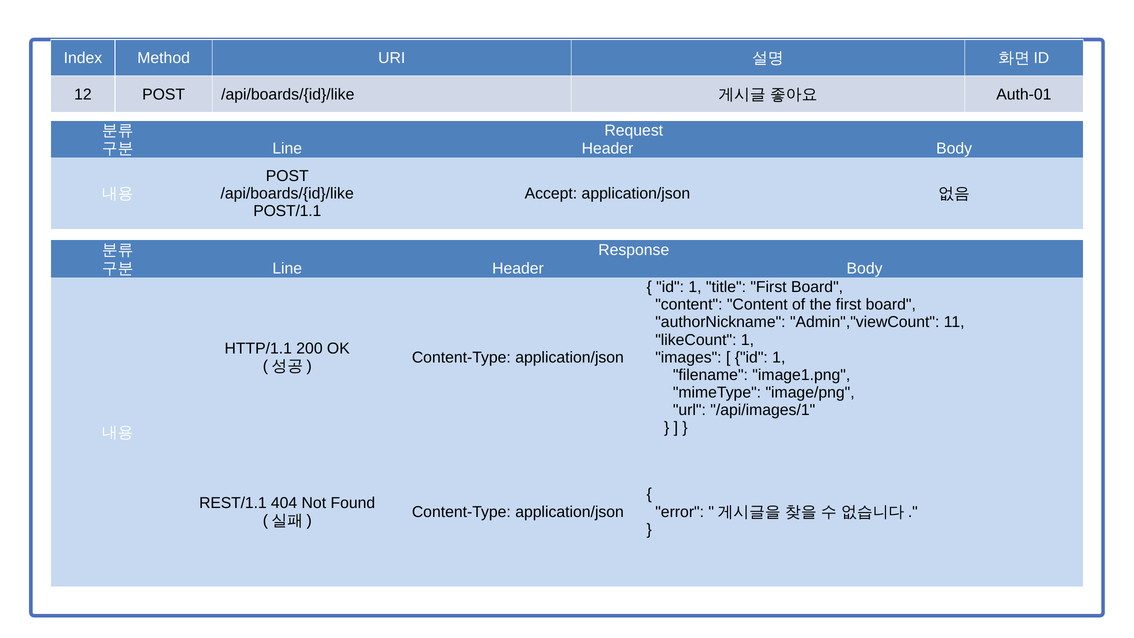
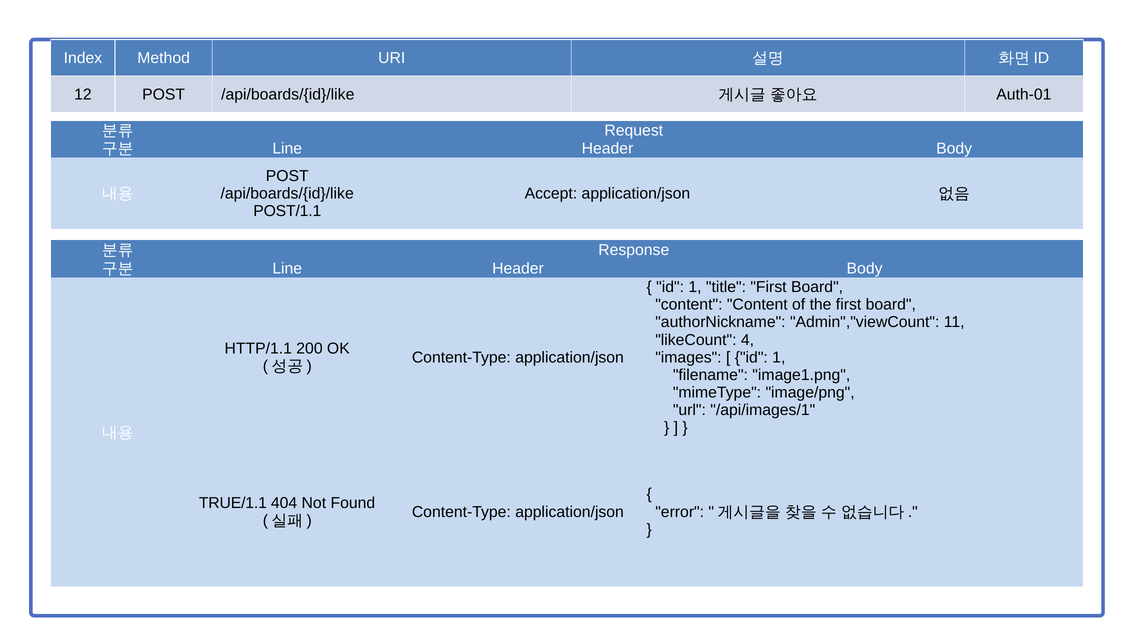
likeCount 1: 1 -> 4
REST/1.1: REST/1.1 -> TRUE/1.1
